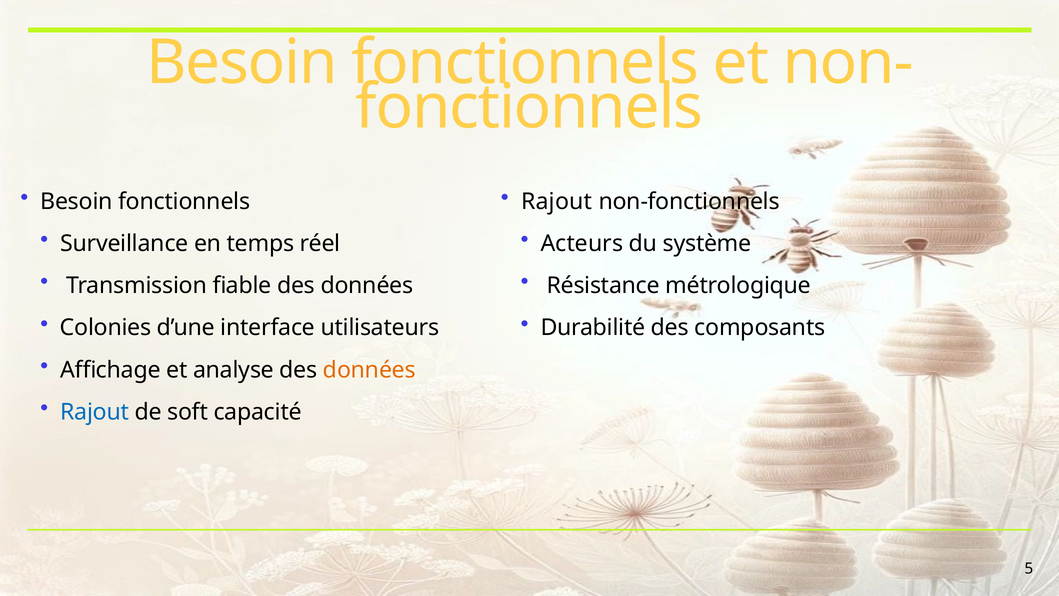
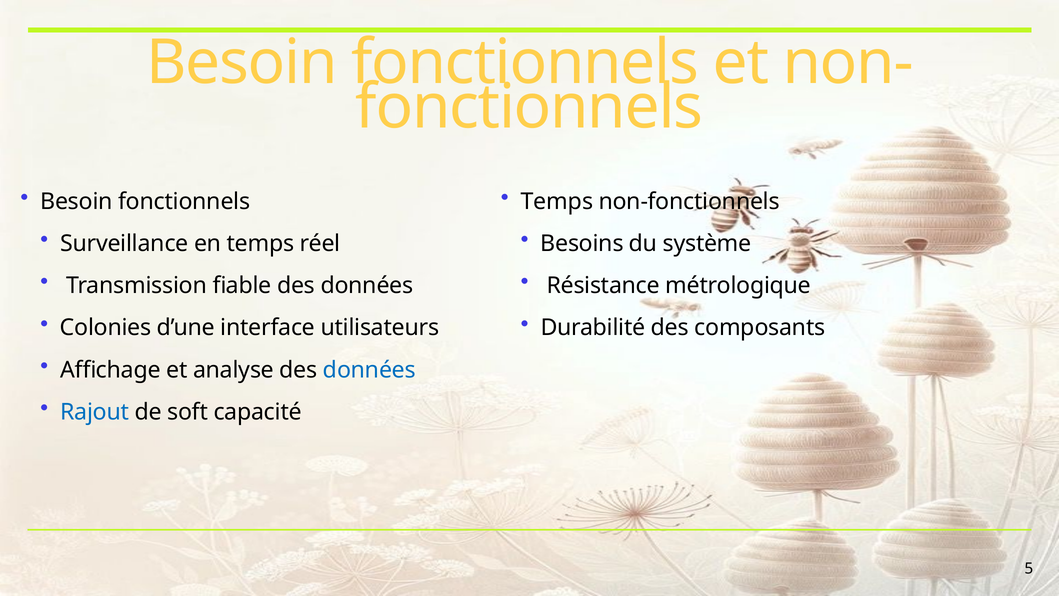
Rajout at (557, 201): Rajout -> Temps
Acteurs: Acteurs -> Besoins
données at (369, 370) colour: orange -> blue
